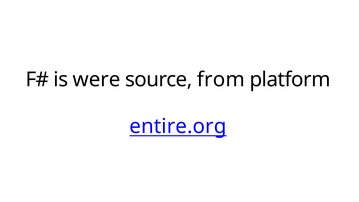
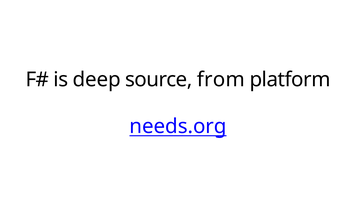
were: were -> deep
entire.org: entire.org -> needs.org
